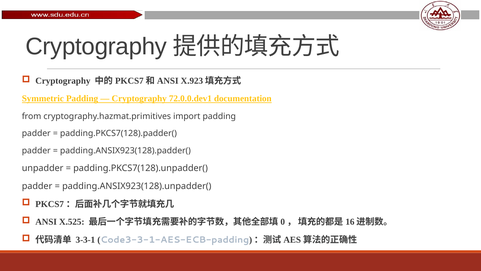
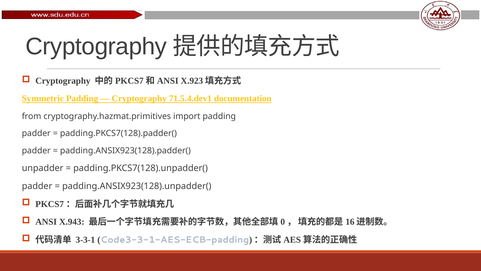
72.0.0.dev1: 72.0.0.dev1 -> 71.5.4.dev1
X.525: X.525 -> X.943
